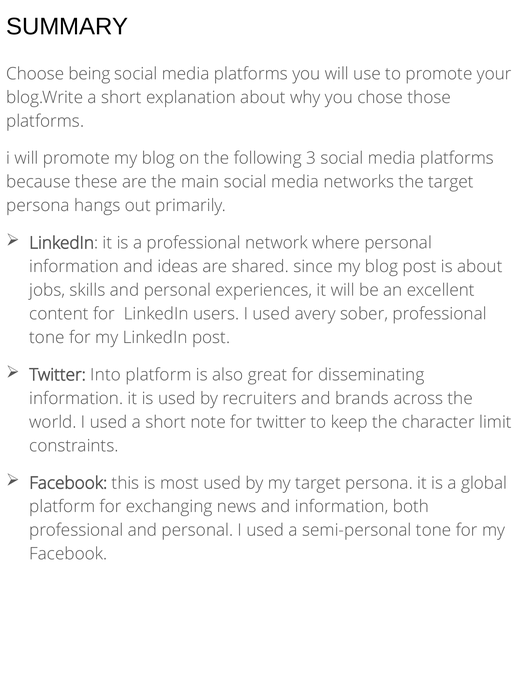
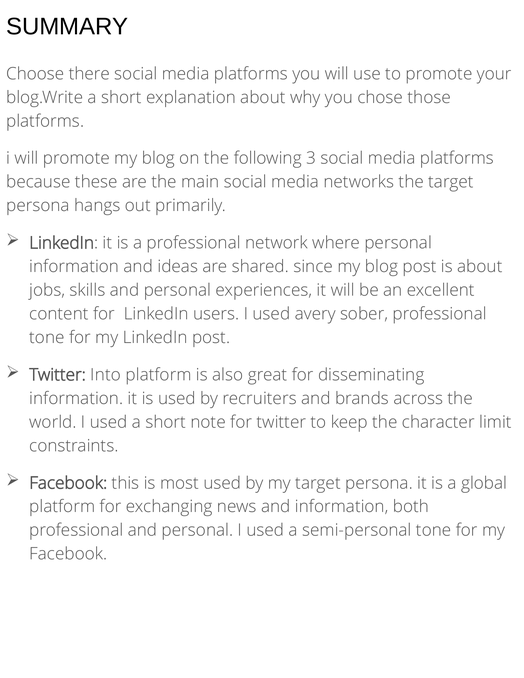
being: being -> there
